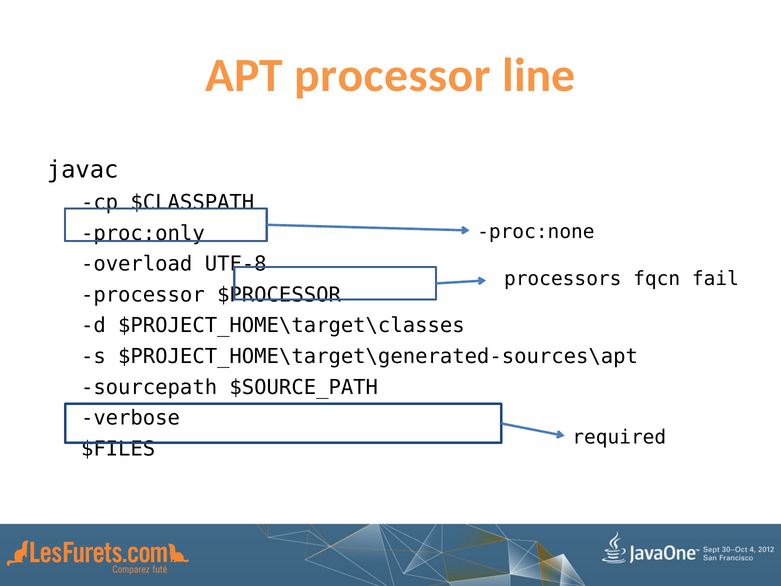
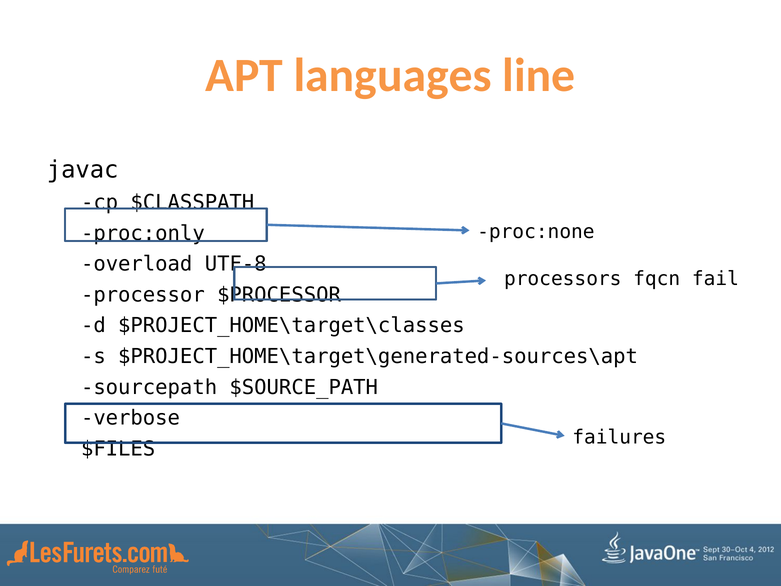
APT processor: processor -> languages
required: required -> failures
